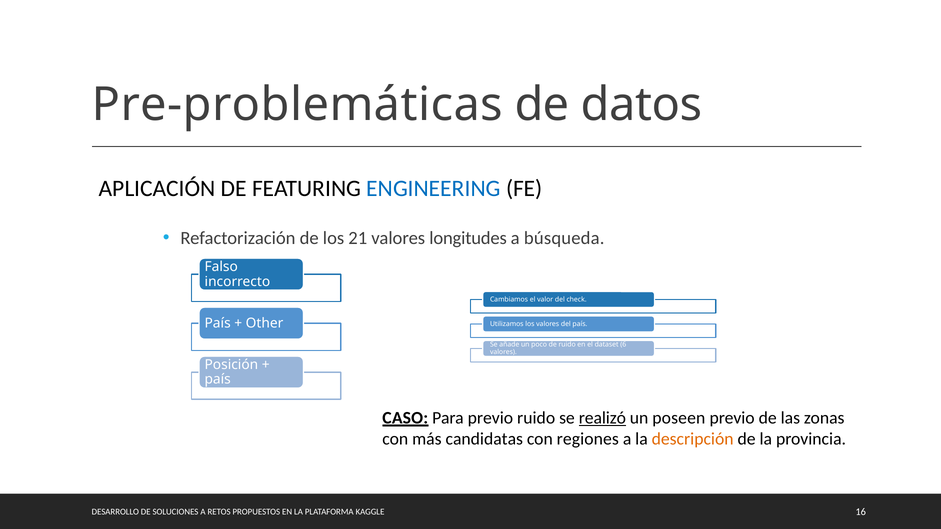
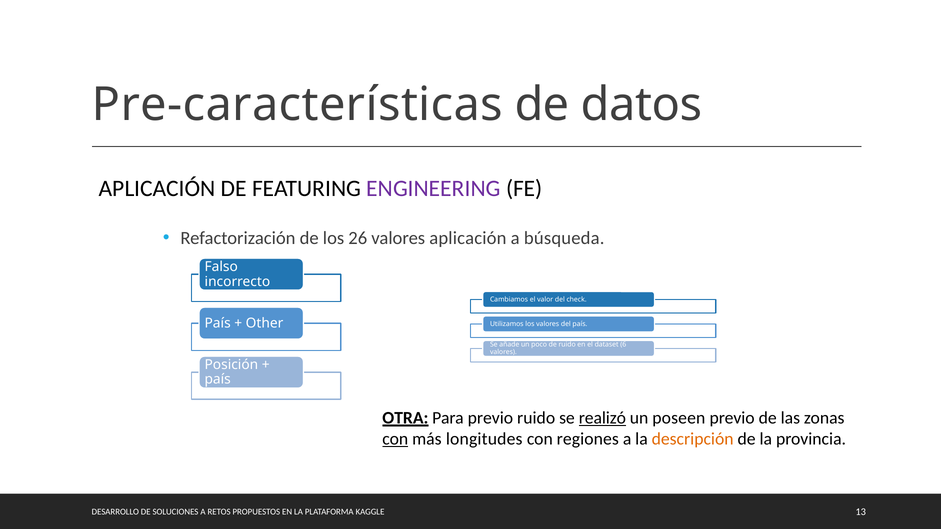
Pre-problemáticas: Pre-problemáticas -> Pre-características
ENGINEERING colour: blue -> purple
21: 21 -> 26
valores longitudes: longitudes -> aplicación
CASO: CASO -> OTRA
con at (395, 439) underline: none -> present
candidatas: candidatas -> longitudes
16: 16 -> 13
